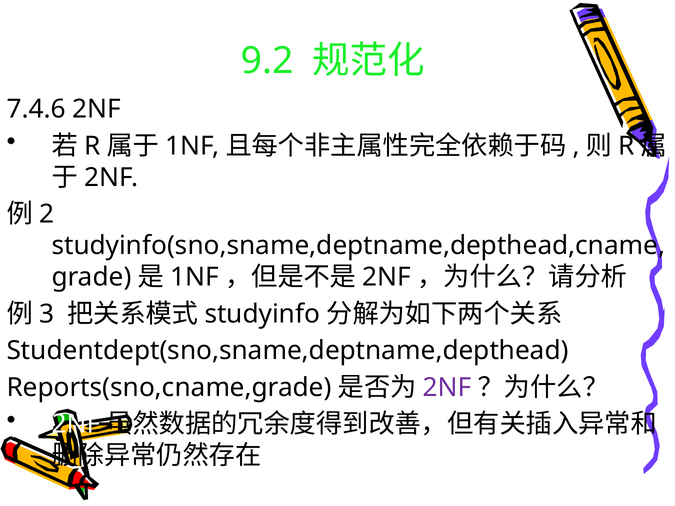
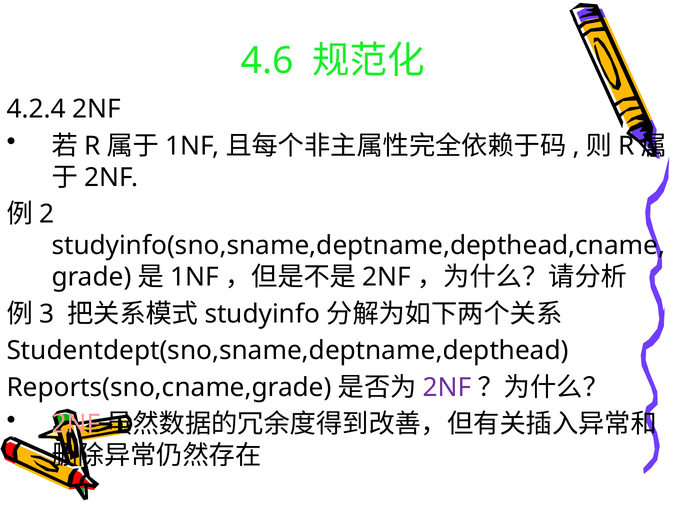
9.2: 9.2 -> 4.6
7.4.6: 7.4.6 -> 4.2.4
2NF at (76, 425) colour: white -> pink
